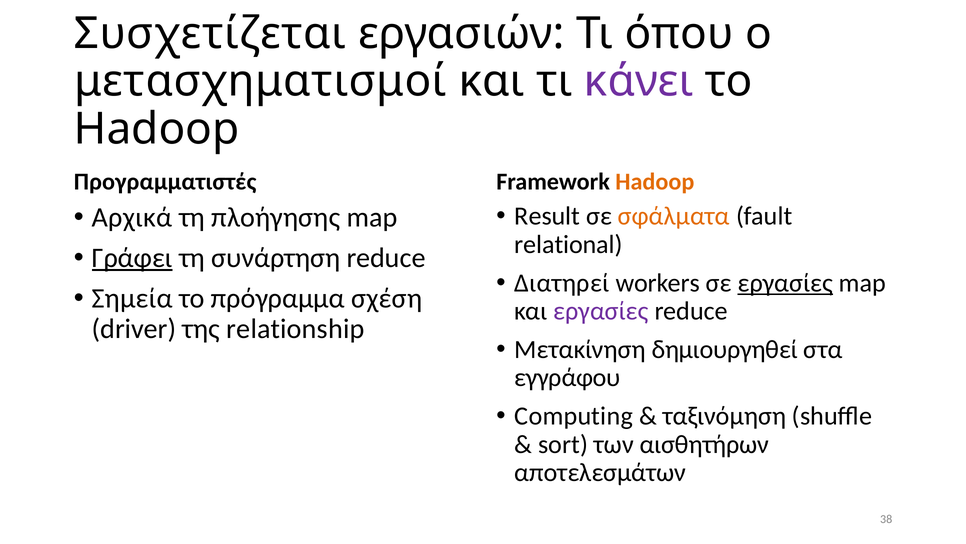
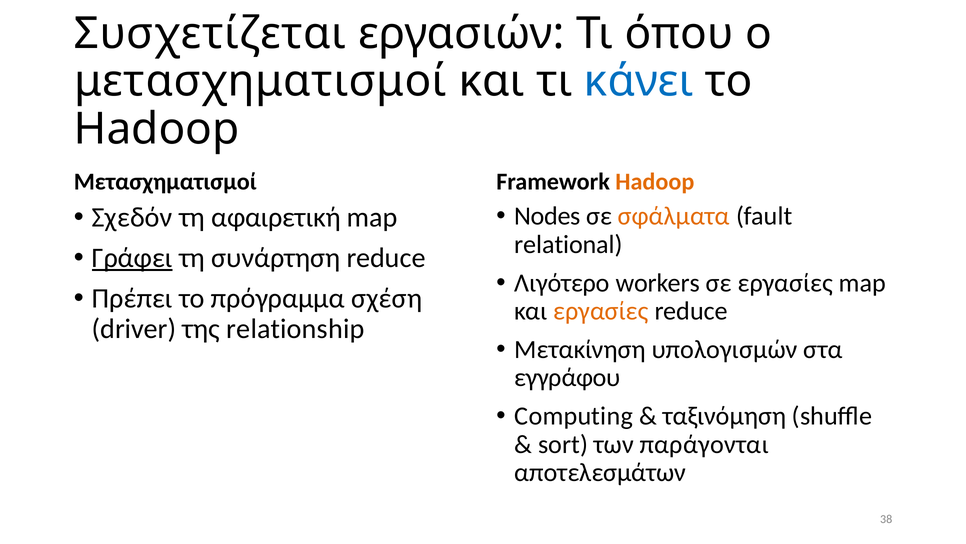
κάνει colour: purple -> blue
Προγραμματιστές at (165, 182): Προγραμματιστές -> Μετασχηματισμοί
Result: Result -> Nodes
Αρχικά: Αρχικά -> Σχεδόν
πλοήγησης: πλοήγησης -> αφαιρετική
Διατηρεί: Διατηρεί -> Λιγότερο
εργασίες at (785, 283) underline: present -> none
Σημεία: Σημεία -> Πρέπει
εργασίες at (601, 311) colour: purple -> orange
δημιουργηθεί: δημιουργηθεί -> υπολογισμών
αισθητήρων: αισθητήρων -> παράγονται
